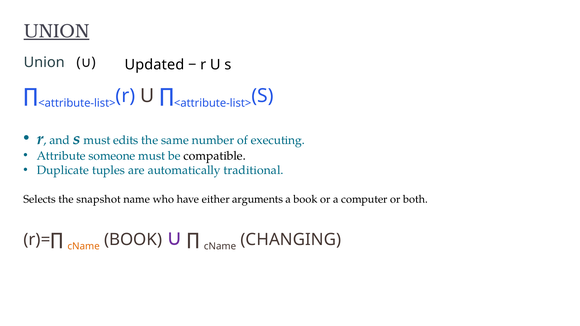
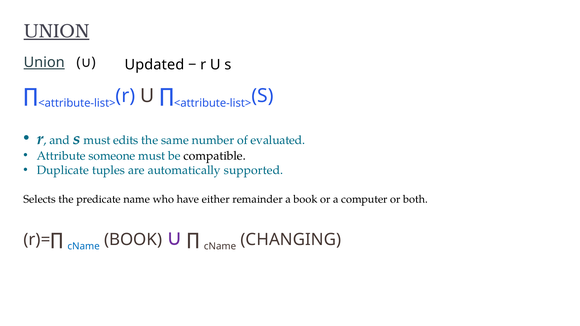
Union at (44, 63) underline: none -> present
executing: executing -> evaluated
traditional: traditional -> supported
snapshot: snapshot -> predicate
arguments: arguments -> remainder
cName at (84, 246) colour: orange -> blue
